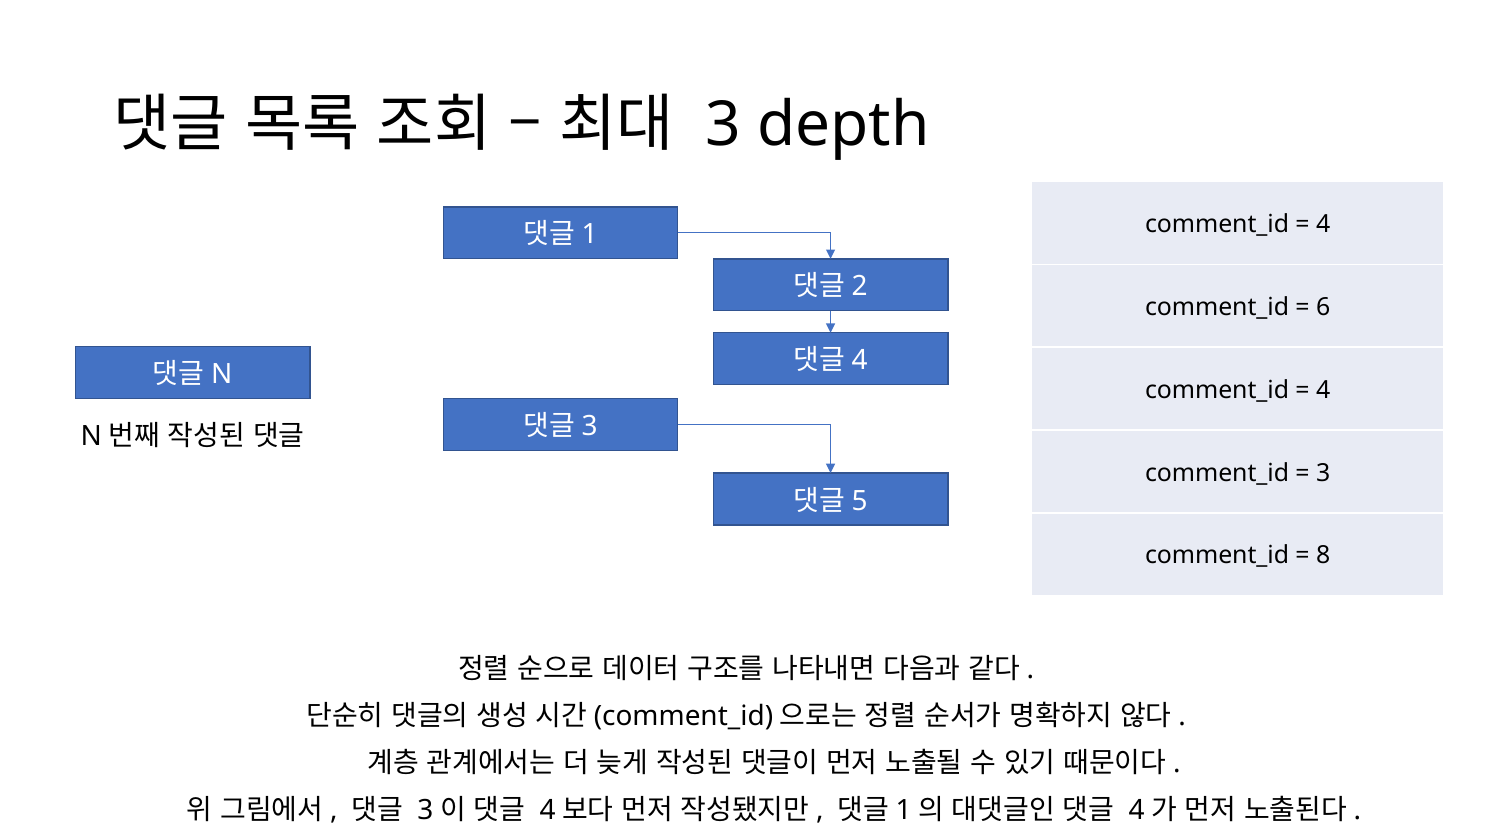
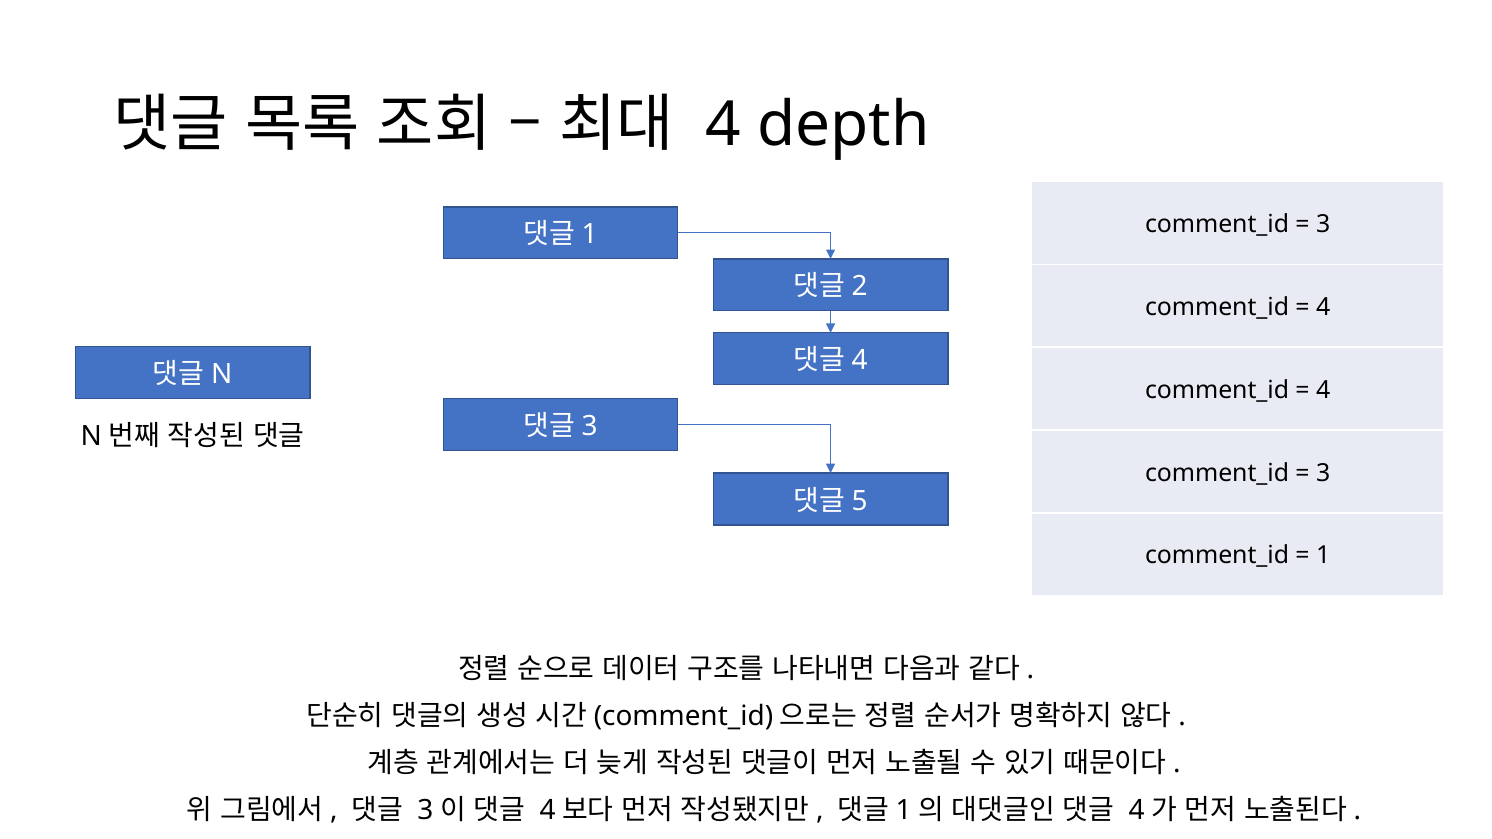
3 at (724, 125): 3 -> 4
4 at (1323, 224): 4 -> 3
6 at (1323, 307): 6 -> 4
8: 8 -> 1
